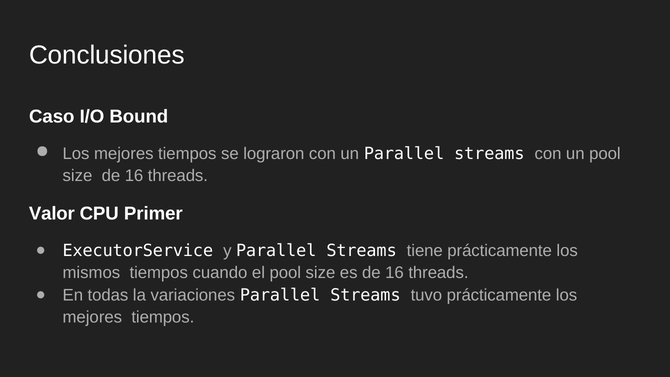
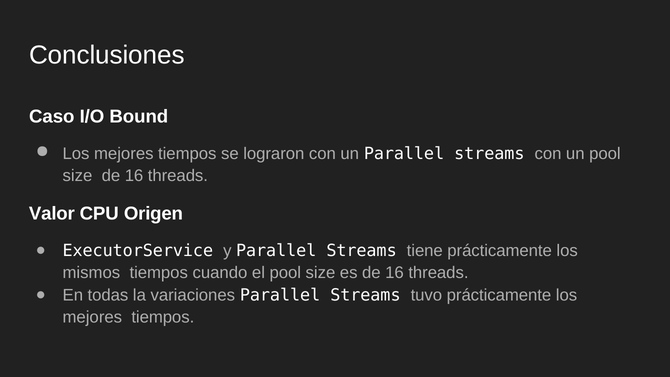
Primer: Primer -> Origen
